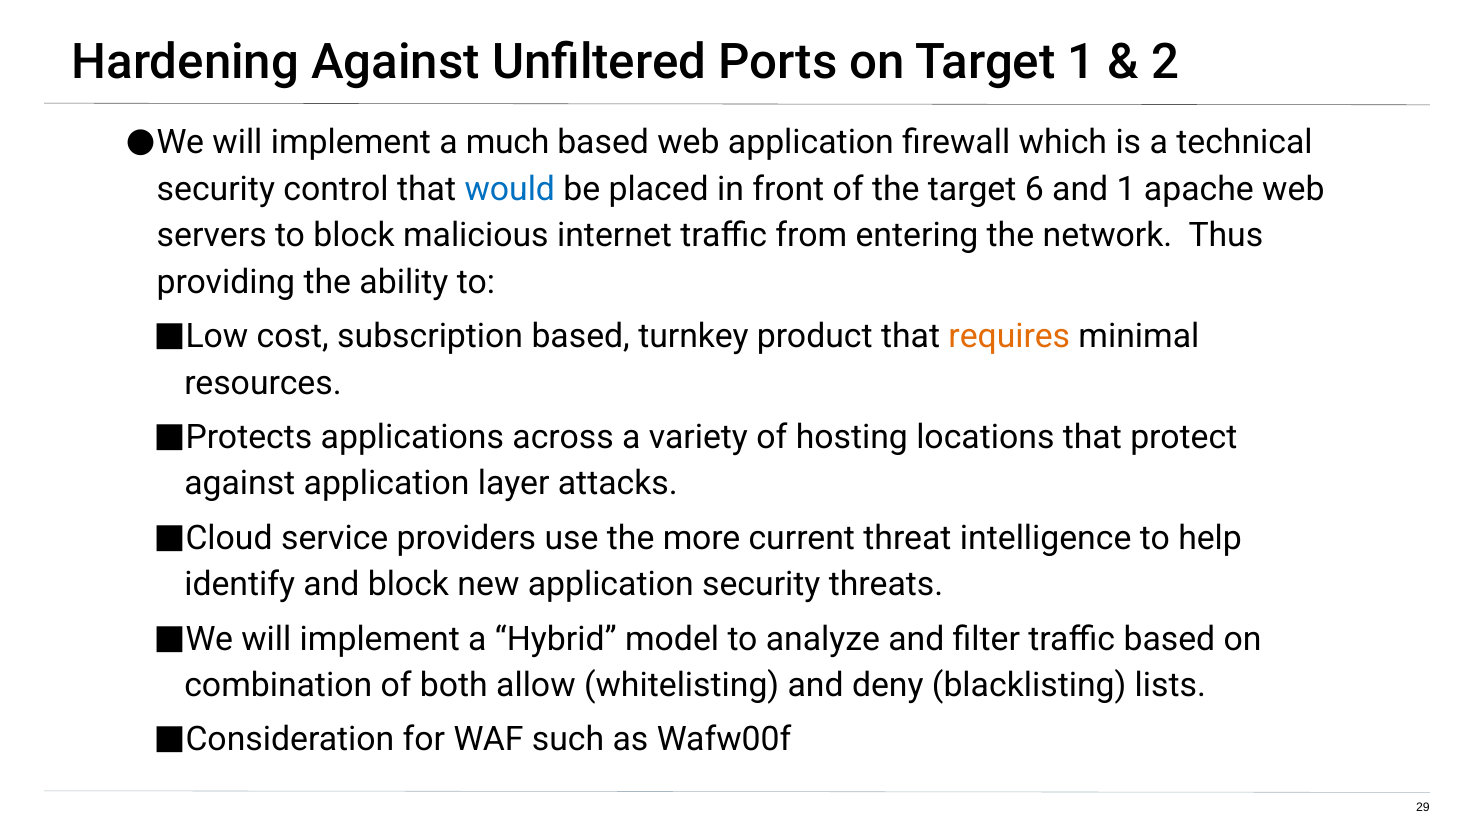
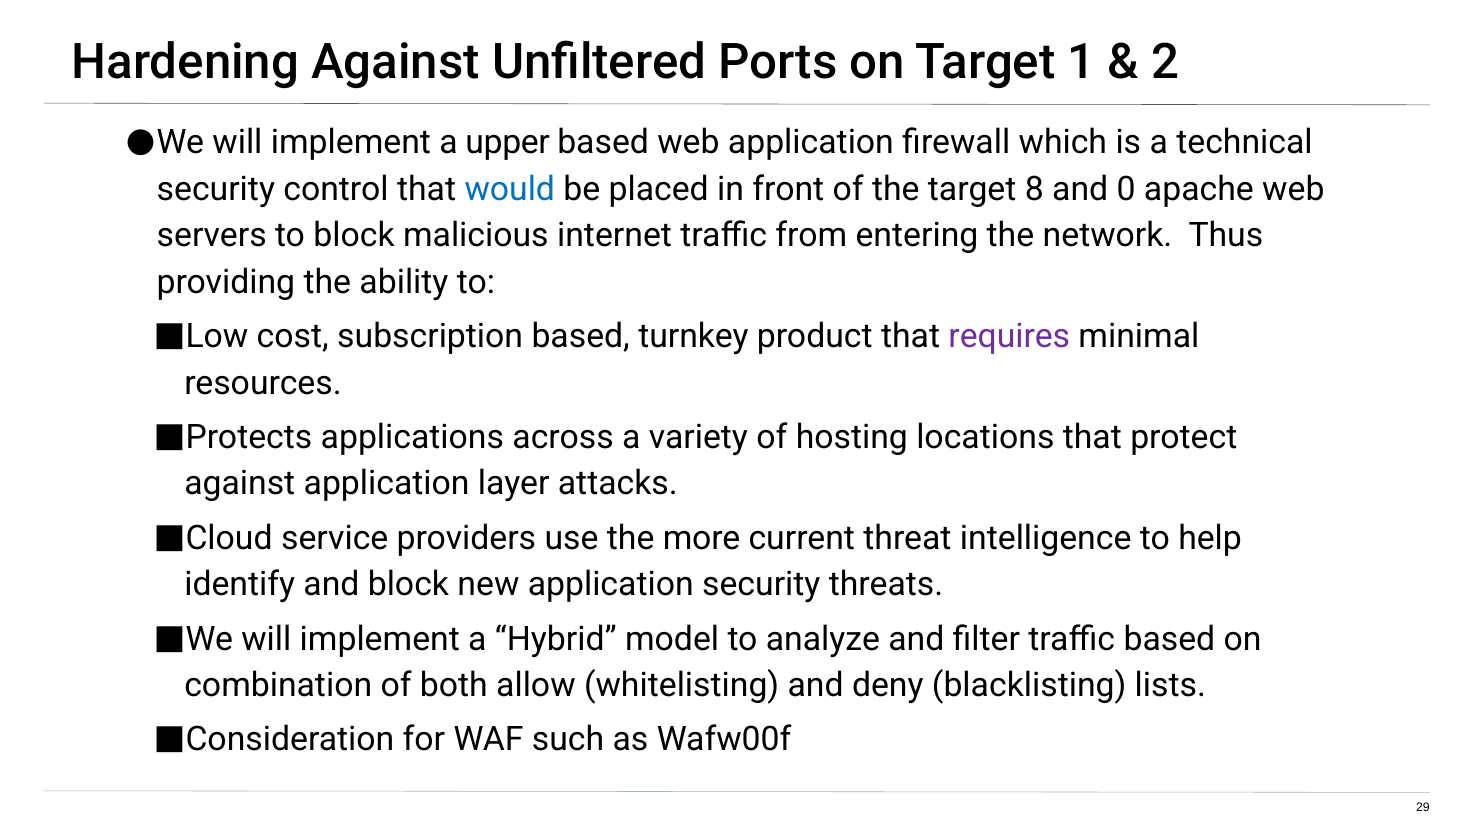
much: much -> upper
6: 6 -> 8
and 1: 1 -> 0
requires colour: orange -> purple
